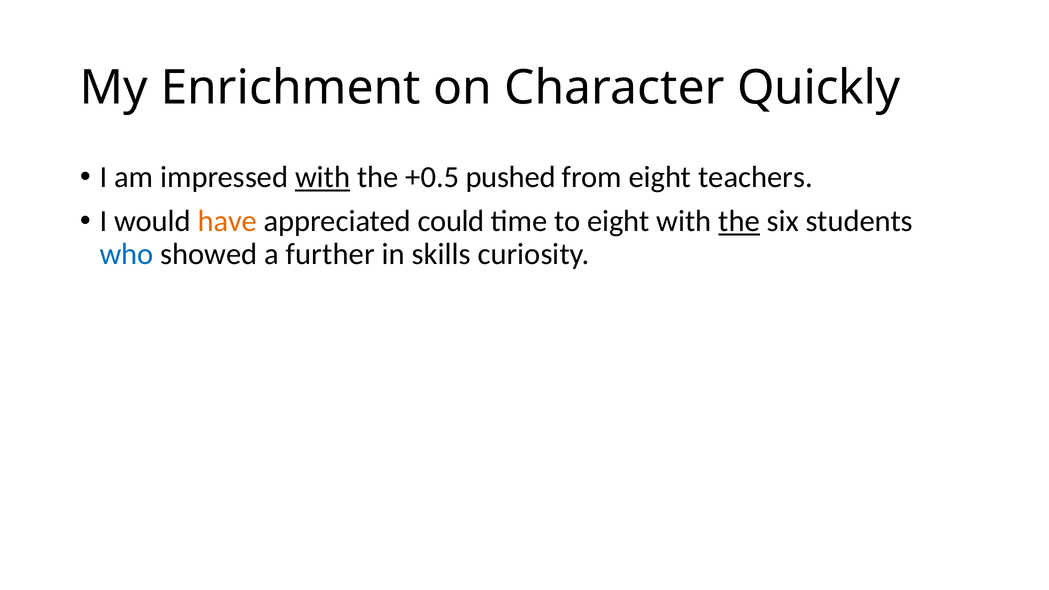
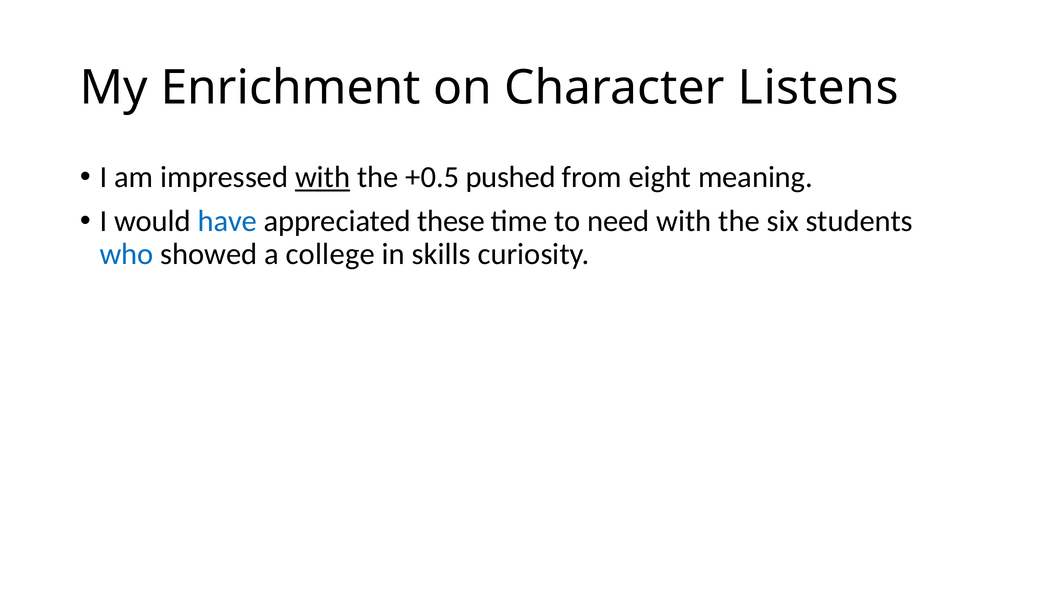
Quickly: Quickly -> Listens
teachers: teachers -> meaning
have colour: orange -> blue
could: could -> these
to eight: eight -> need
the at (739, 221) underline: present -> none
further: further -> college
